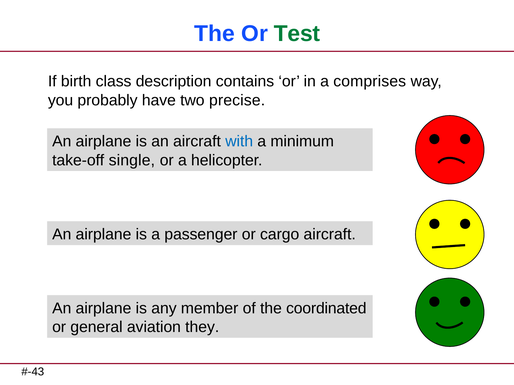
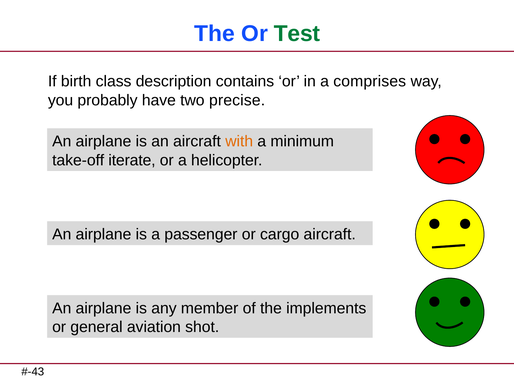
with colour: blue -> orange
single: single -> iterate
coordinated: coordinated -> implements
they: they -> shot
